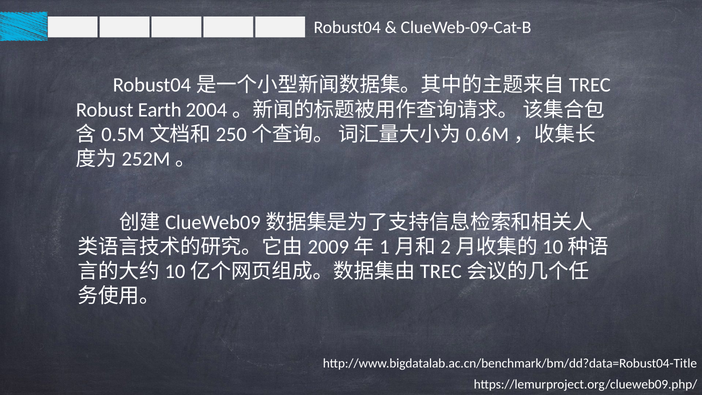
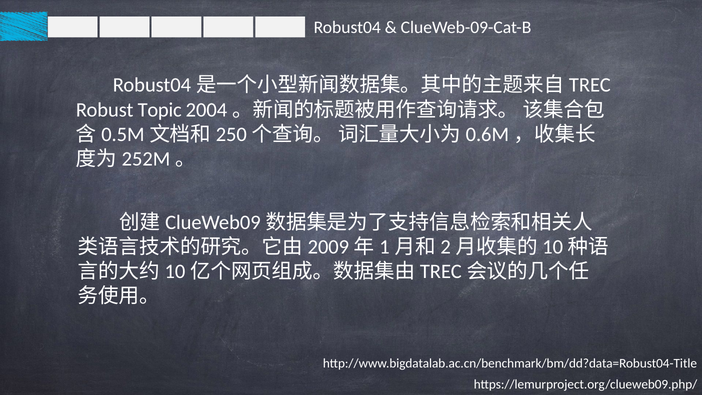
Earth: Earth -> Topic
